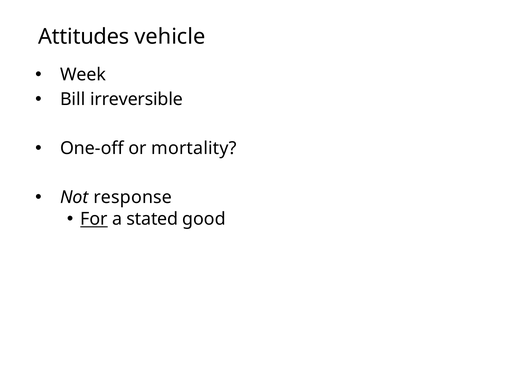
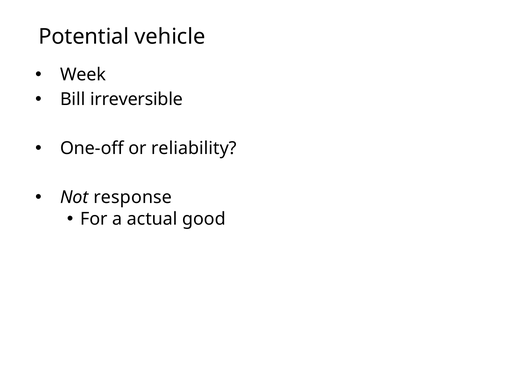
Attitudes: Attitudes -> Potential
mortality: mortality -> reliability
For underline: present -> none
stated: stated -> actual
